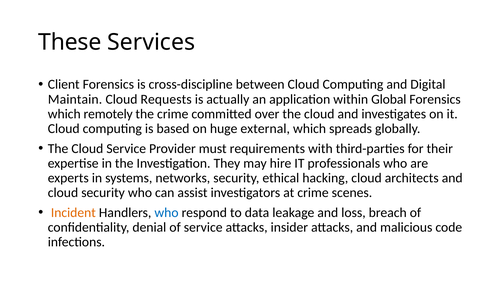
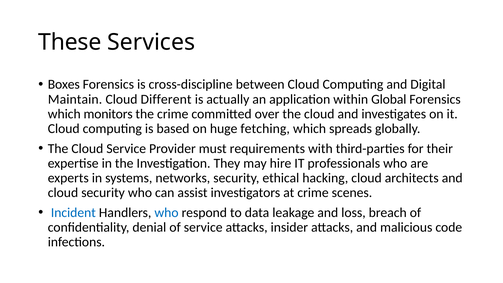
Client: Client -> Boxes
Requests: Requests -> Different
remotely: remotely -> monitors
external: external -> fetching
Incident colour: orange -> blue
